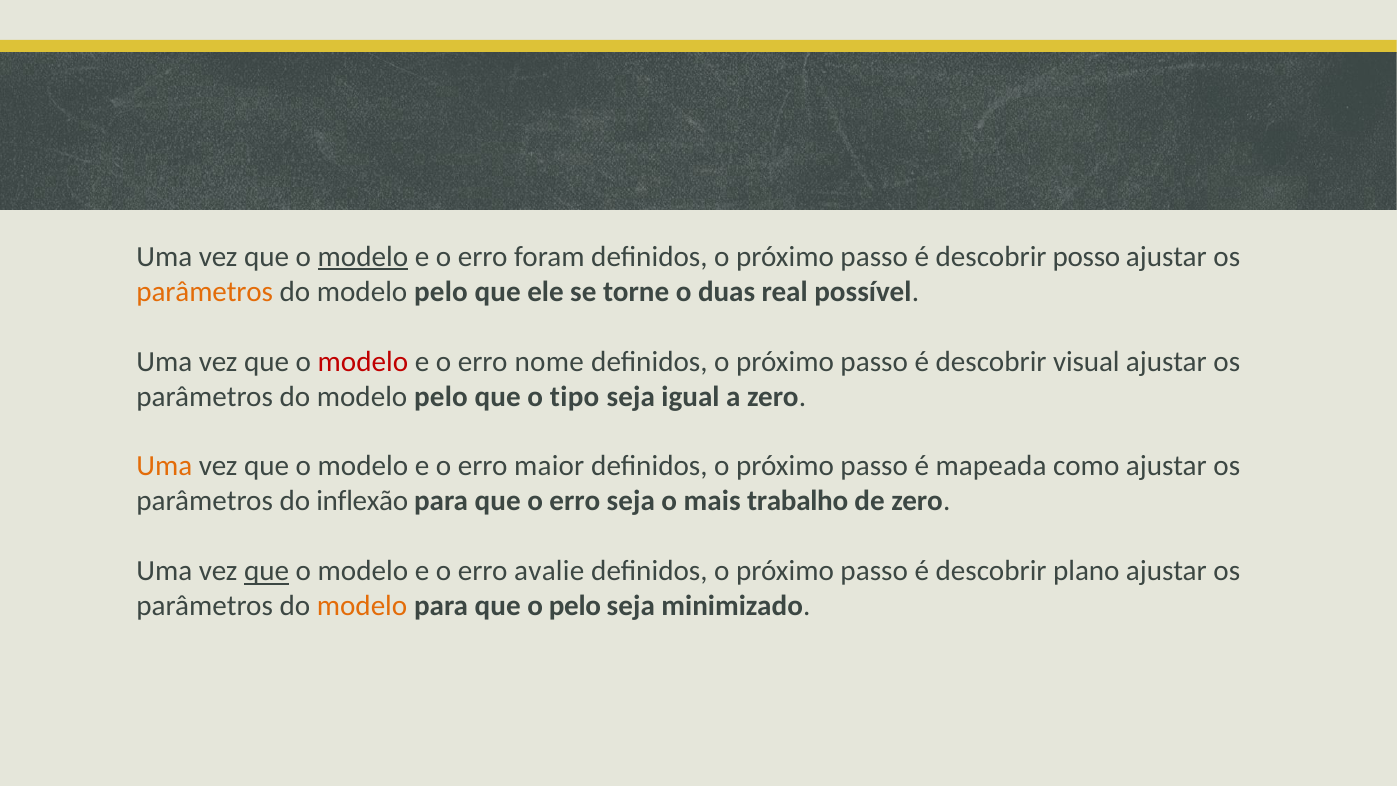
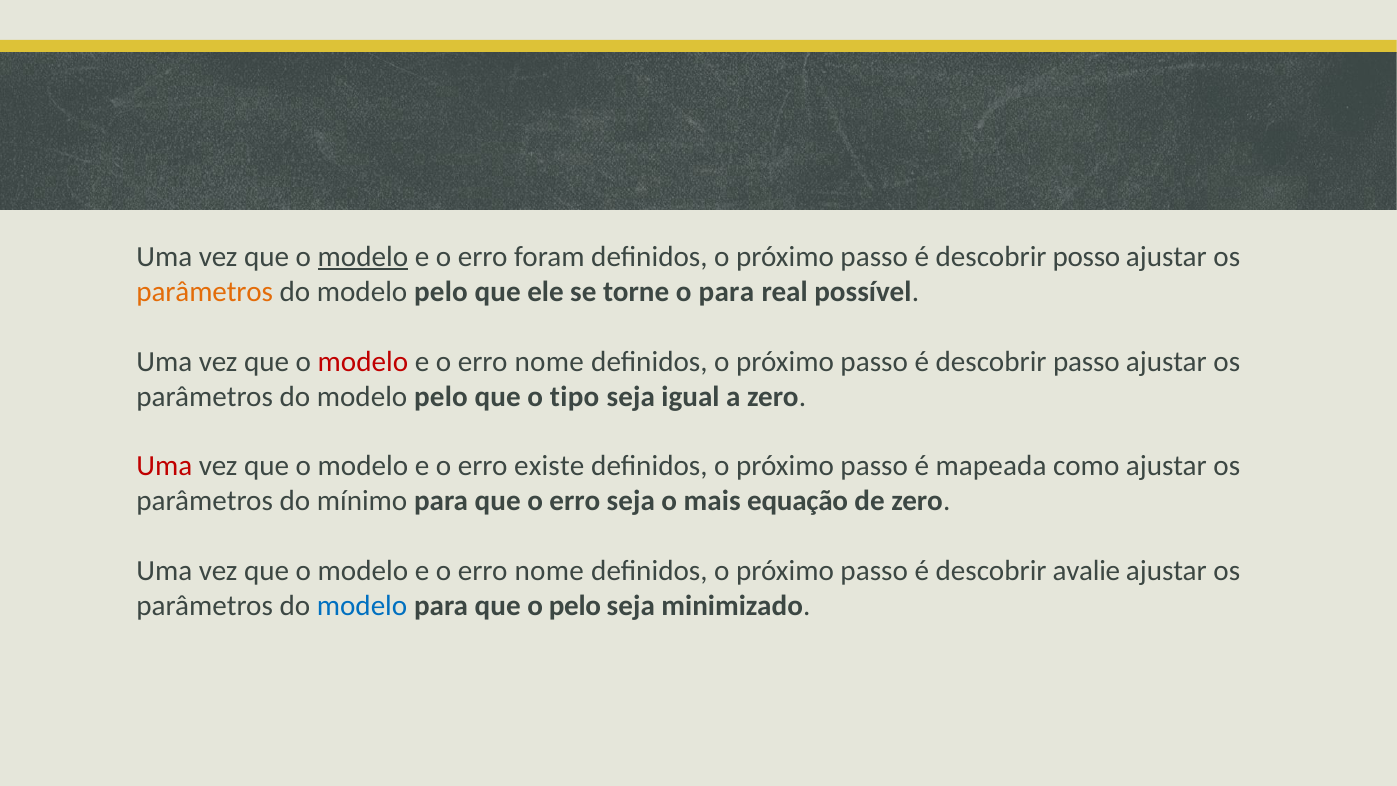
o duas: duas -> para
descobrir visual: visual -> passo
Uma at (164, 466) colour: orange -> red
maior: maior -> existe
inflexão: inflexão -> mínimo
trabalho: trabalho -> equação
que at (267, 571) underline: present -> none
avalie at (549, 571): avalie -> nome
plano: plano -> avalie
modelo at (362, 606) colour: orange -> blue
